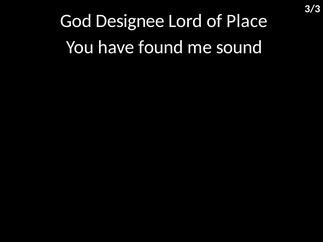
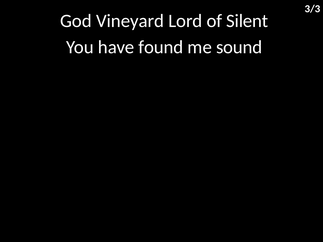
Designee: Designee -> Vineyard
Place: Place -> Silent
